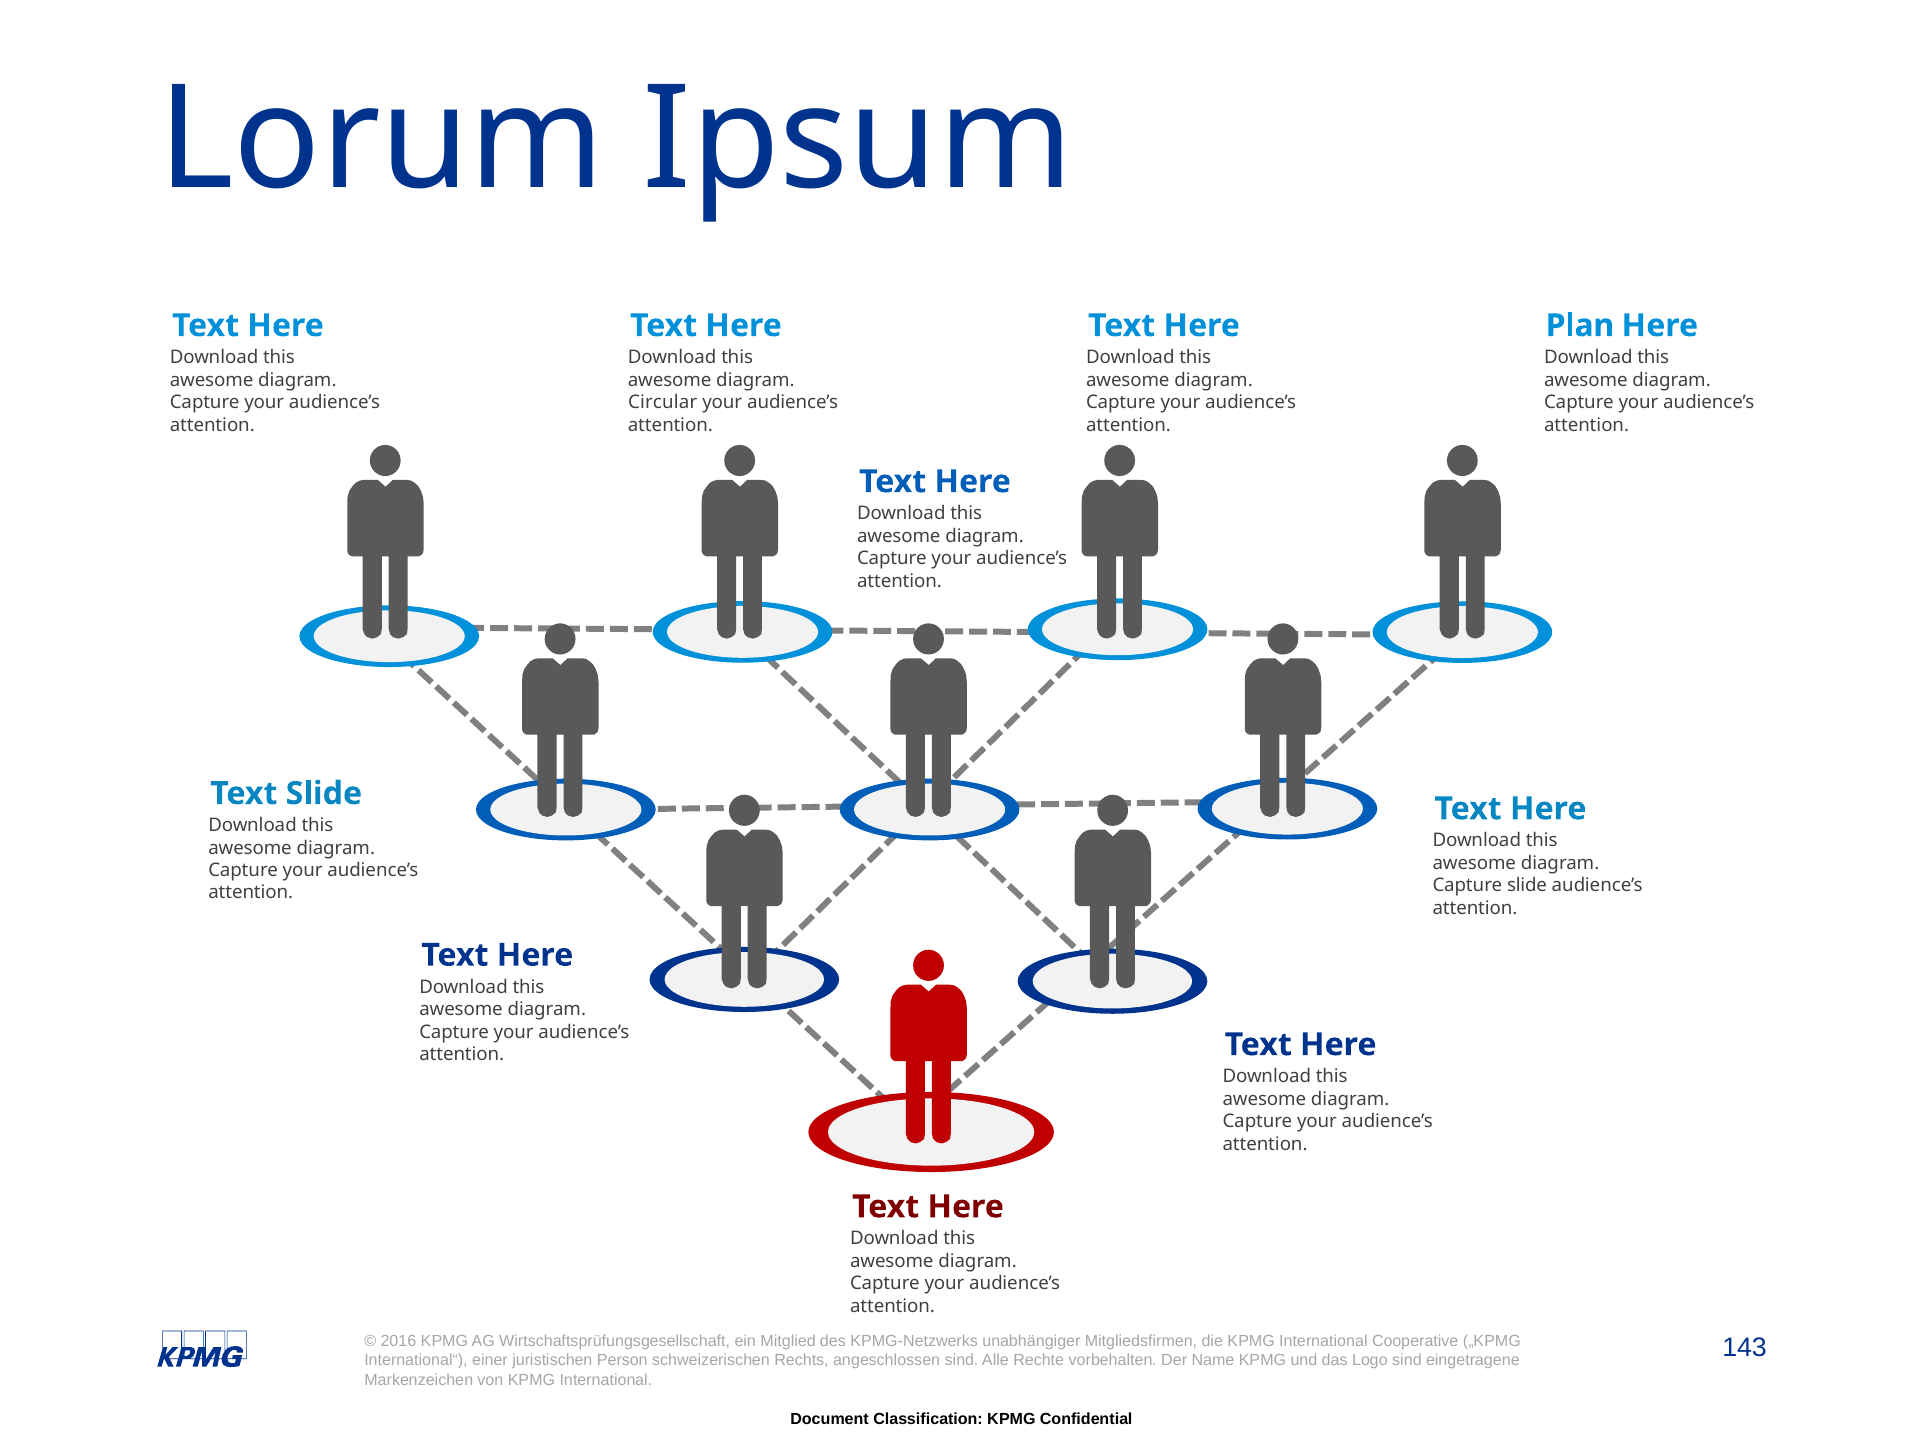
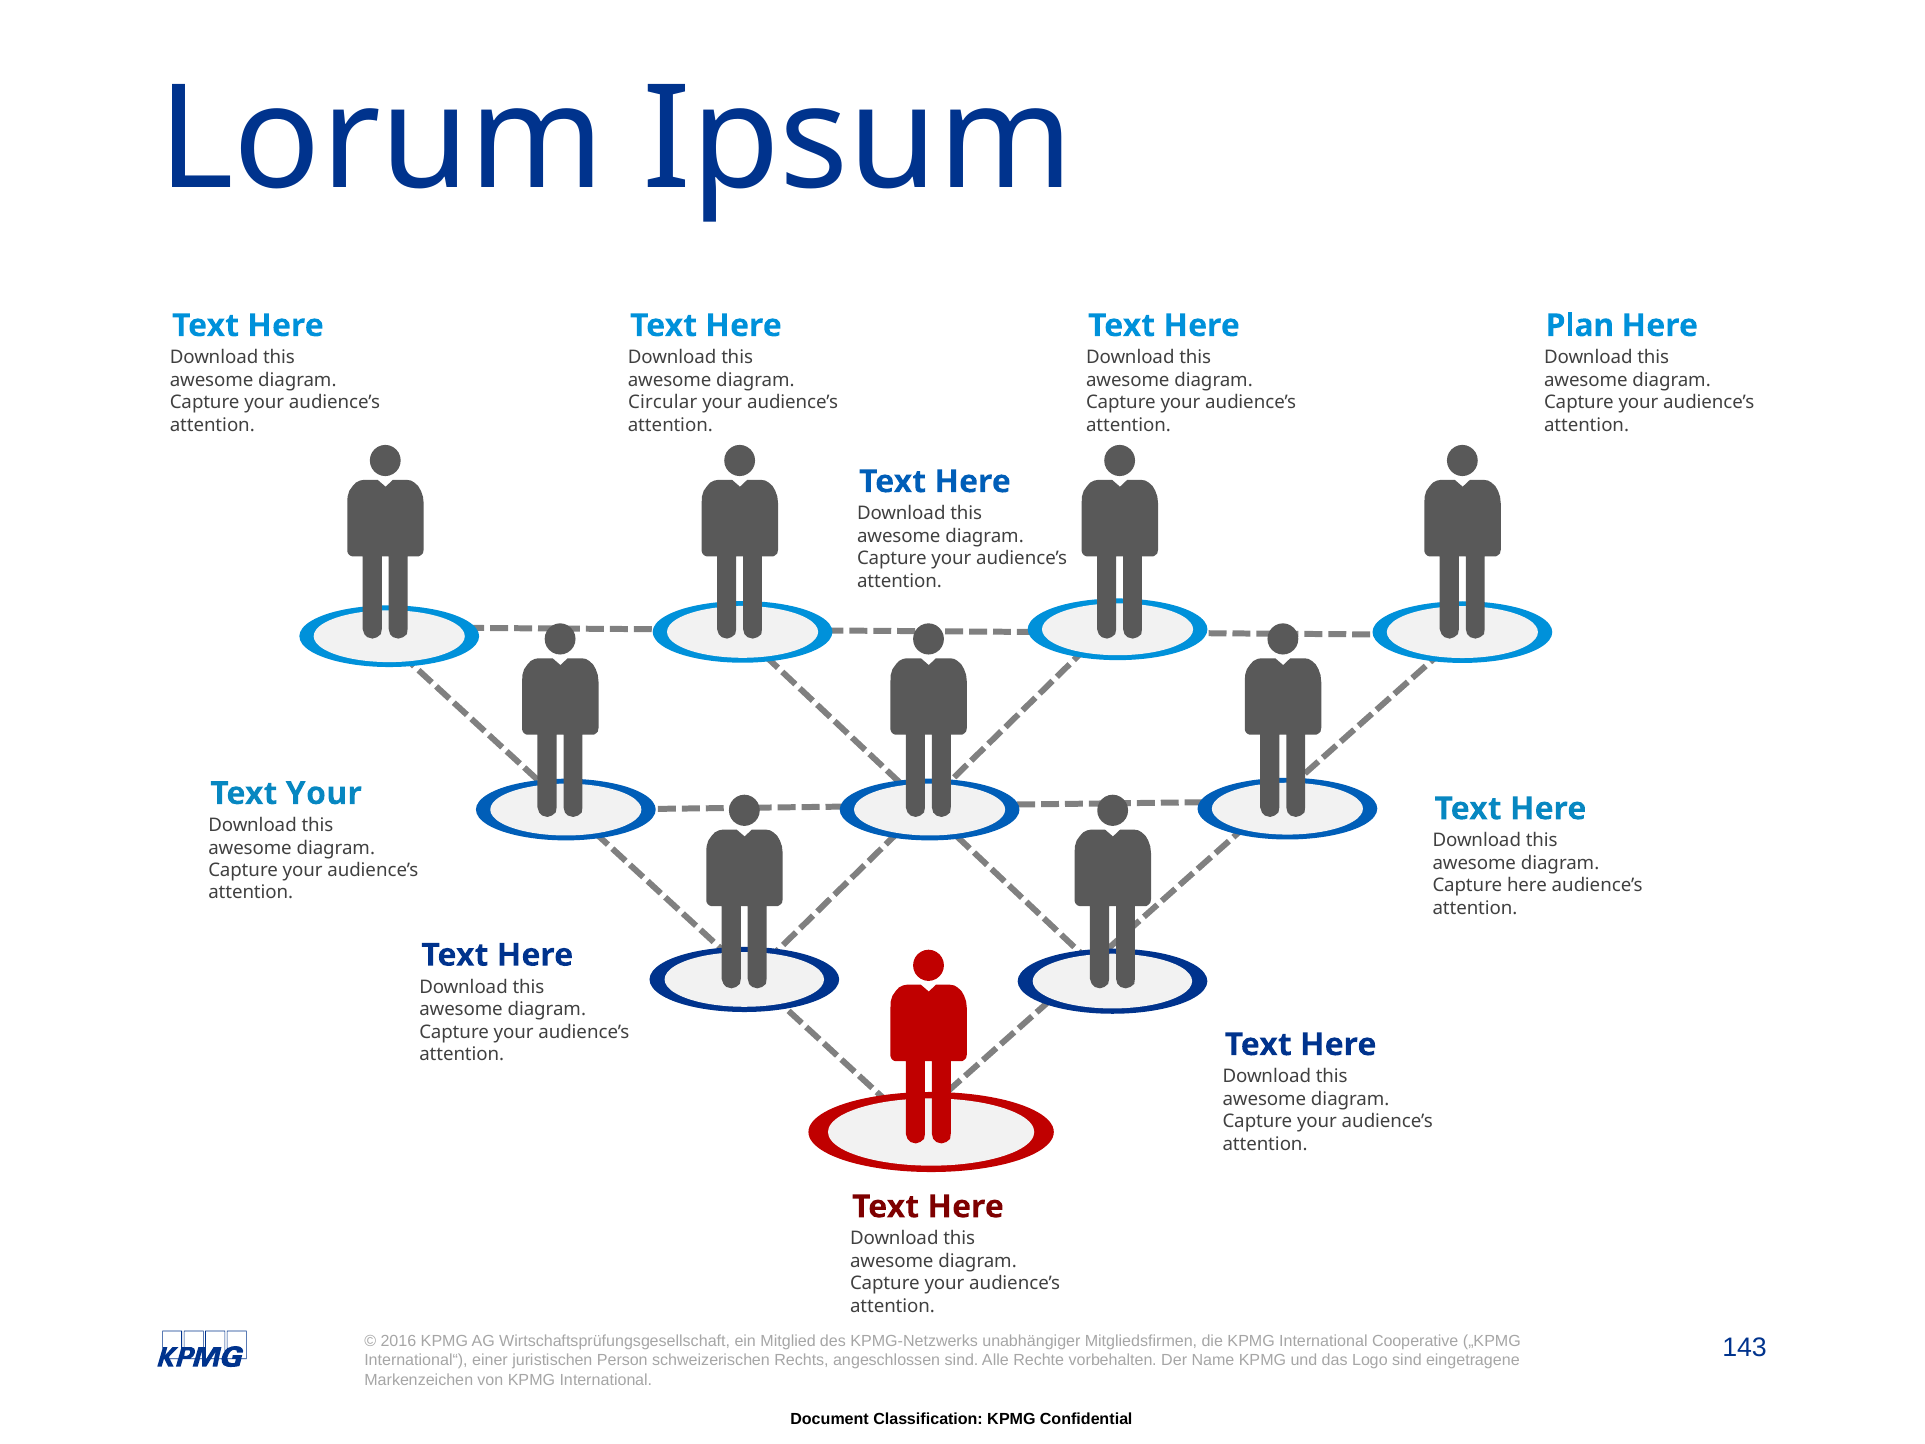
Text Slide: Slide -> Your
Capture slide: slide -> here
